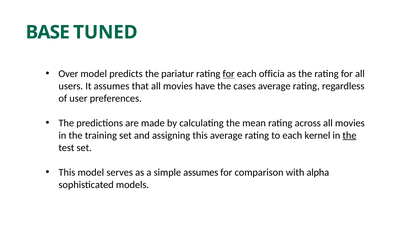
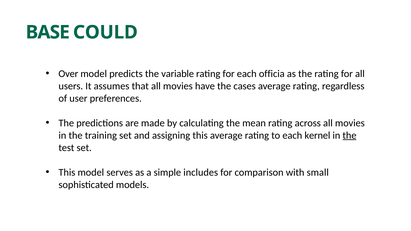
TUNED: TUNED -> COULD
pariatur: pariatur -> variable
for at (229, 74) underline: present -> none
simple assumes: assumes -> includes
alpha: alpha -> small
